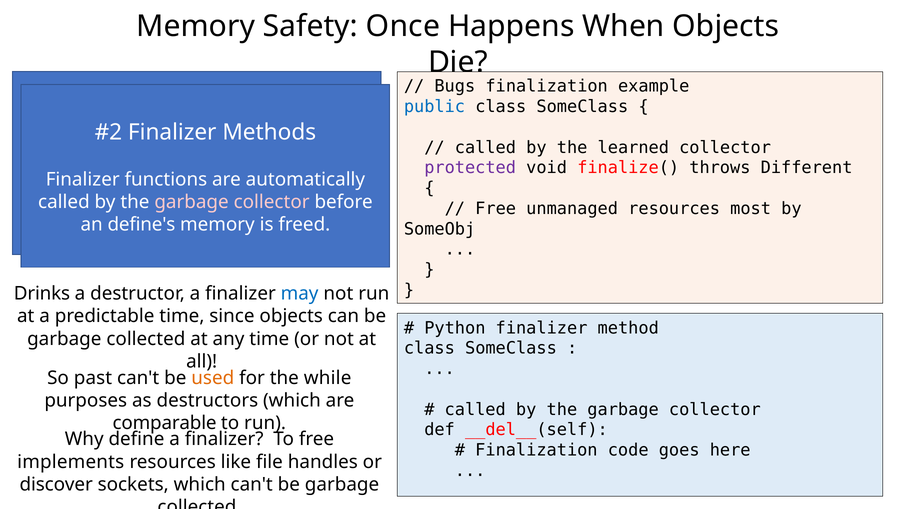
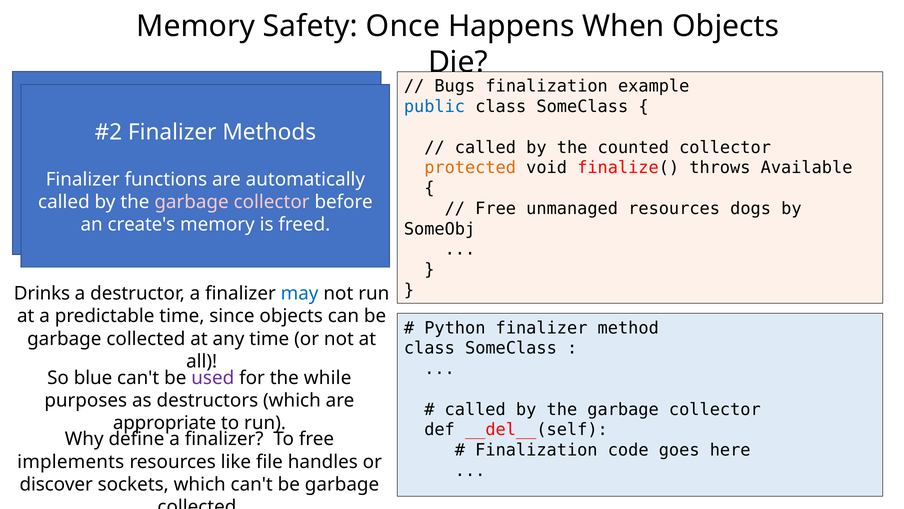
learned: learned -> counted
protected colour: purple -> orange
Different: Different -> Available
most: most -> dogs
define's: define's -> create's
past: past -> blue
used colour: orange -> purple
comparable: comparable -> appropriate
